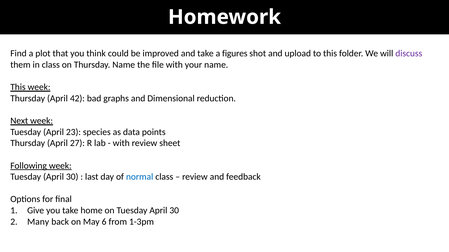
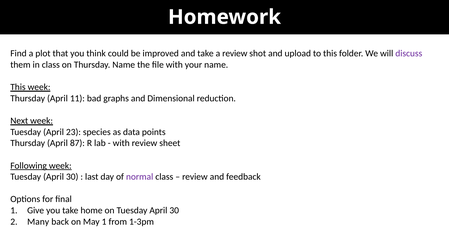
a figures: figures -> review
42: 42 -> 11
27: 27 -> 87
normal colour: blue -> purple
May 6: 6 -> 1
